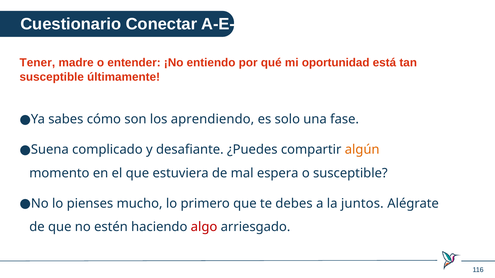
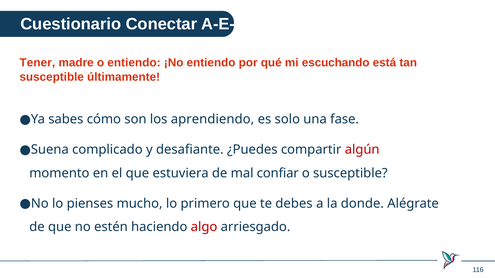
o entender: entender -> entiendo
oportunidad: oportunidad -> escuchando
algún colour: orange -> red
espera: espera -> confiar
juntos: juntos -> donde
